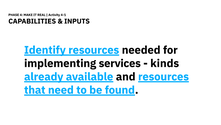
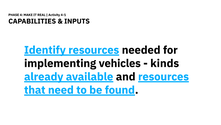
services: services -> vehicles
